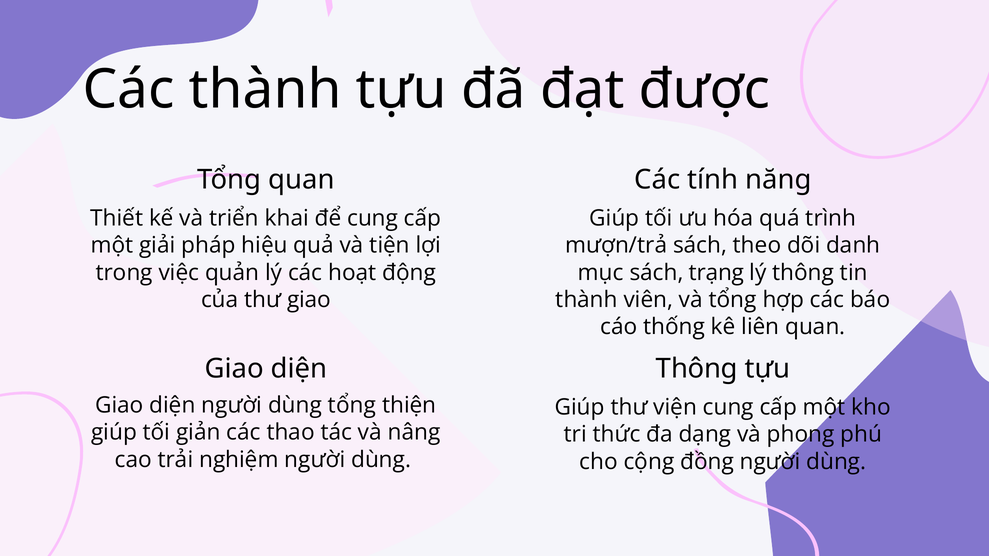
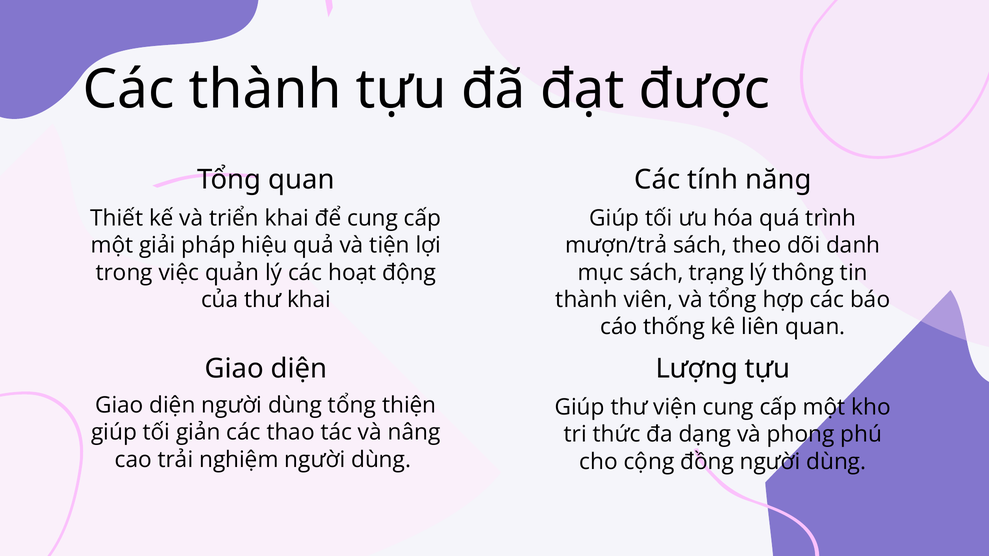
thư giao: giao -> khai
Thông at (697, 369): Thông -> Lượng
